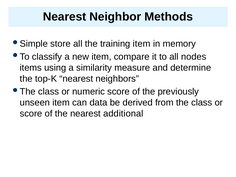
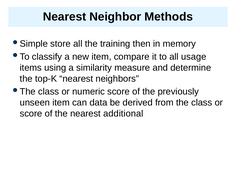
training item: item -> then
nodes: nodes -> usage
